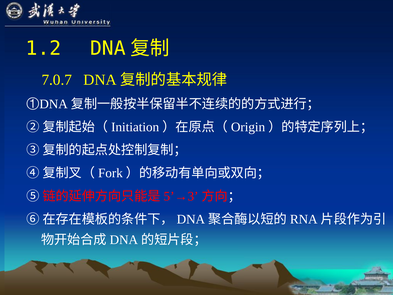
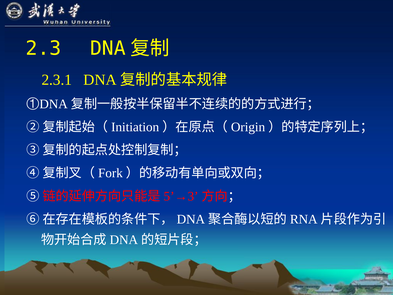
1.2: 1.2 -> 2.3
7.0.7: 7.0.7 -> 2.3.1
